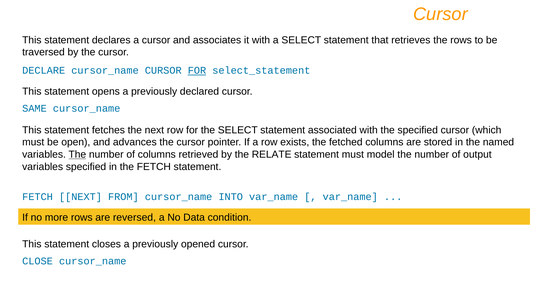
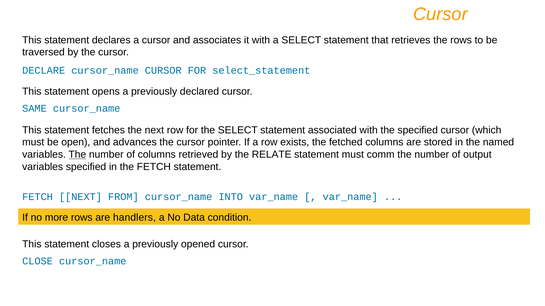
FOR at (197, 71) underline: present -> none
model: model -> comm
reversed: reversed -> handlers
